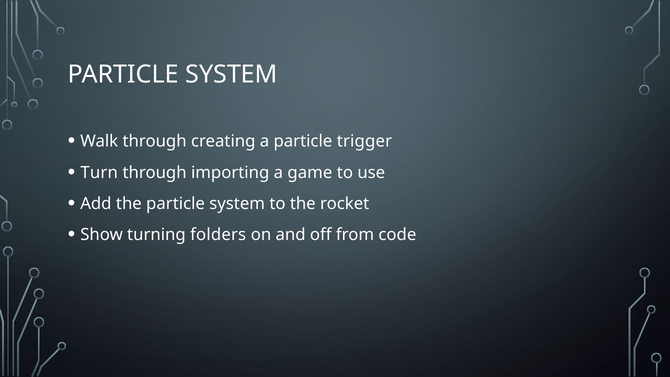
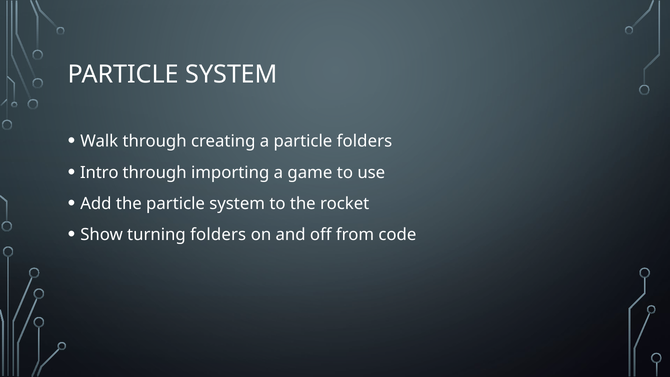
particle trigger: trigger -> folders
Turn: Turn -> Intro
